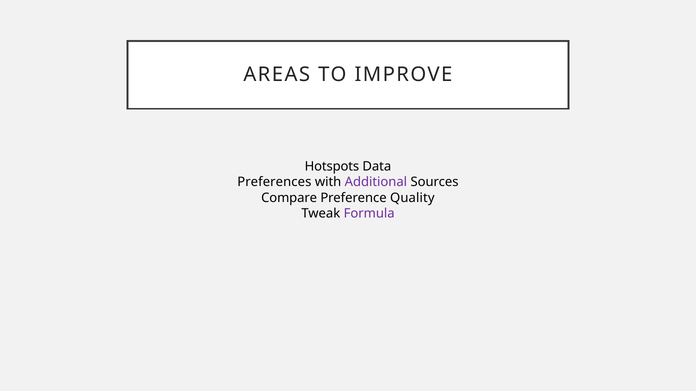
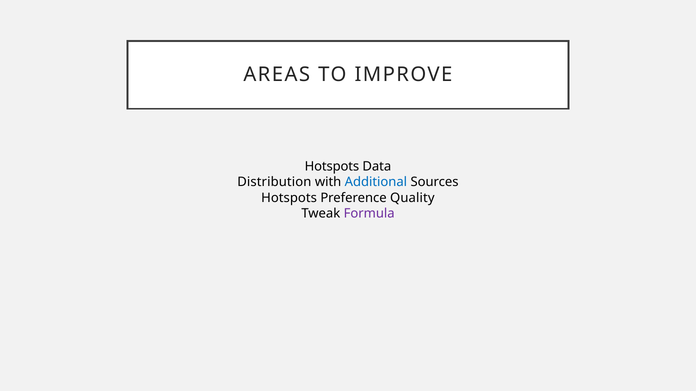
Preferences: Preferences -> Distribution
Additional colour: purple -> blue
Compare at (289, 198): Compare -> Hotspots
